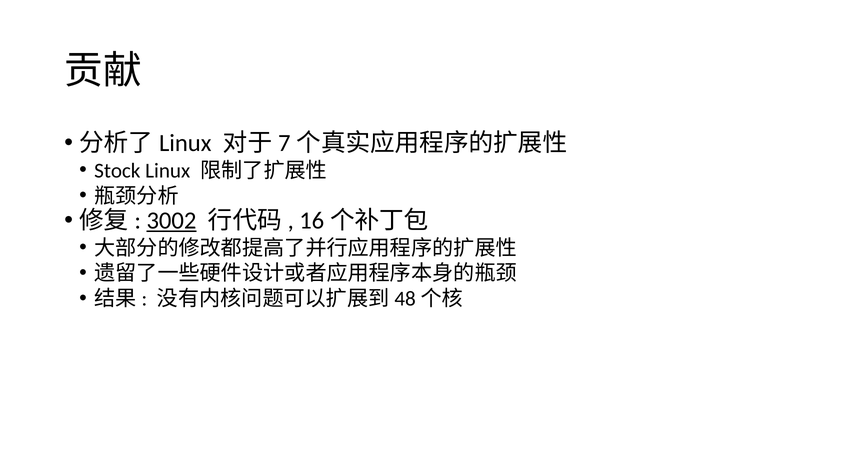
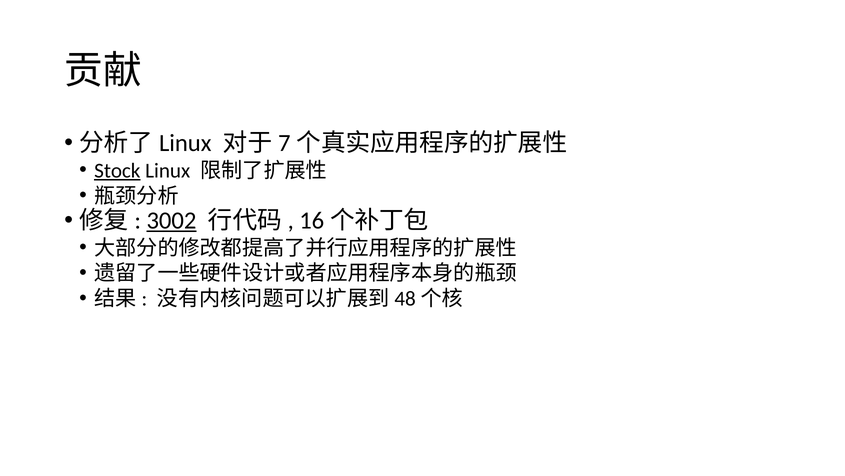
Stock underline: none -> present
